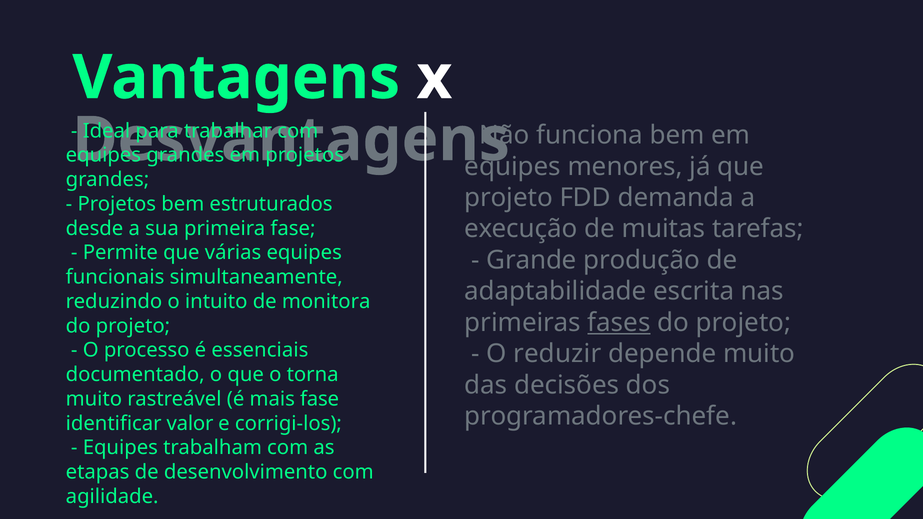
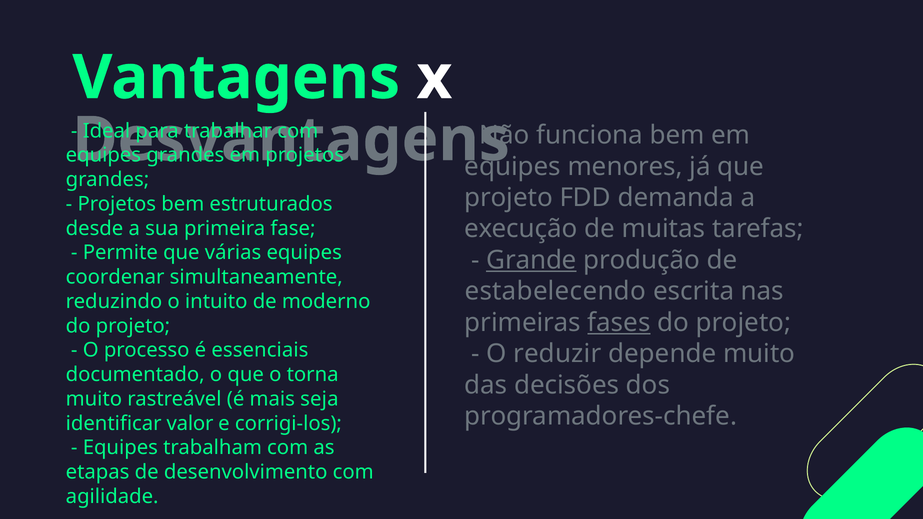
Grande underline: none -> present
funcionais: funcionais -> coordenar
adaptabilidade: adaptabilidade -> estabelecendo
monitora: monitora -> moderno
mais fase: fase -> seja
